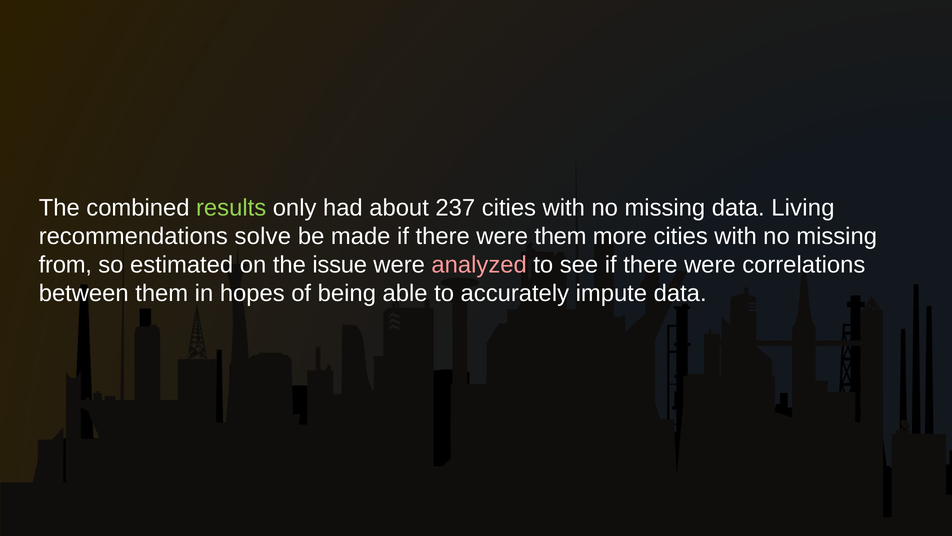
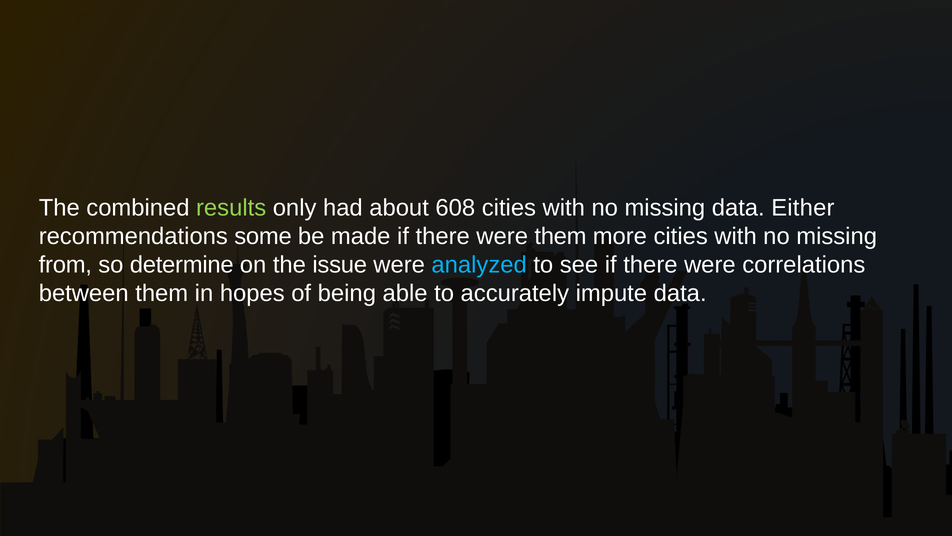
237: 237 -> 608
Living: Living -> Either
solve: solve -> some
estimated: estimated -> determine
analyzed colour: pink -> light blue
